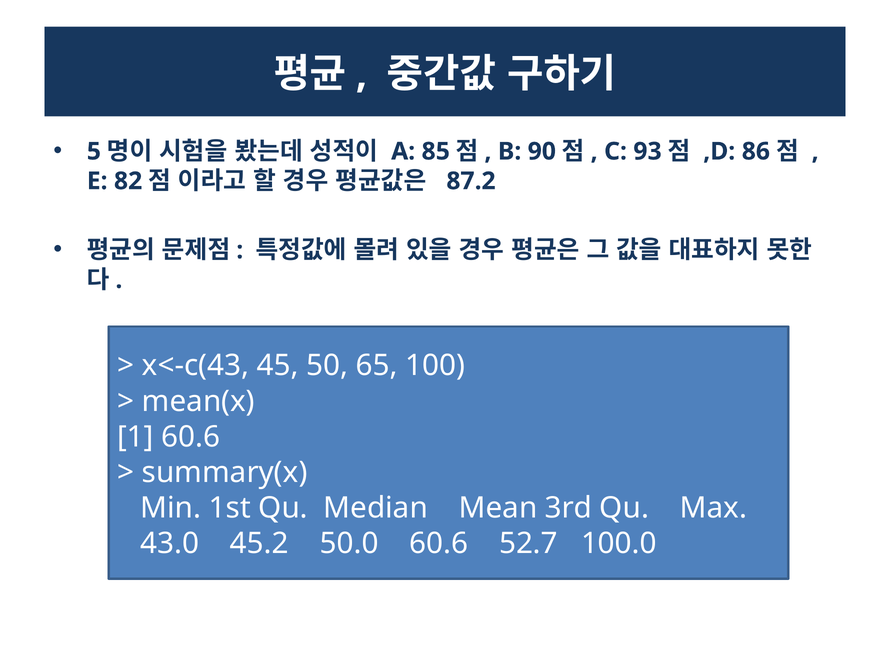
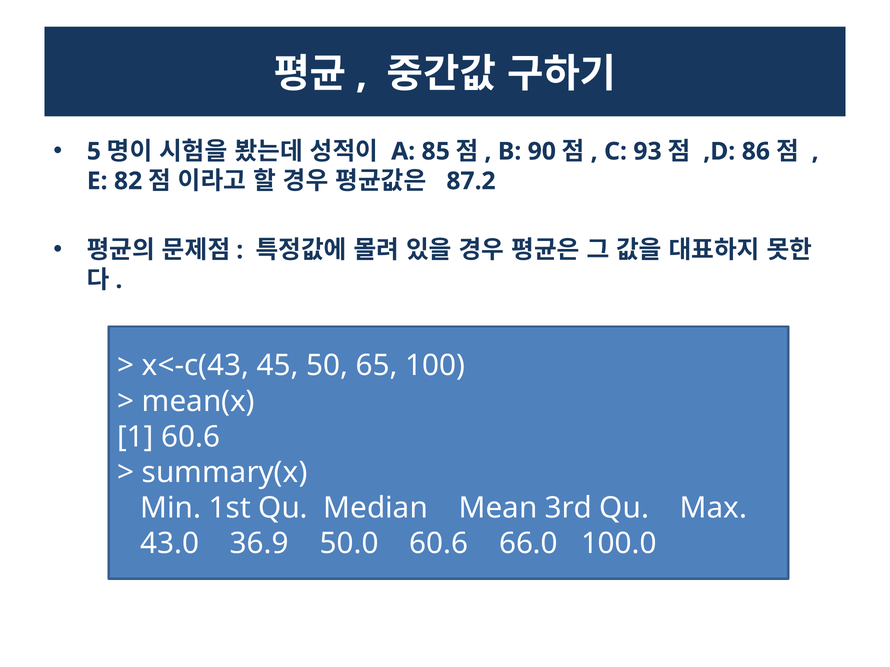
45.2: 45.2 -> 36.9
52.7: 52.7 -> 66.0
